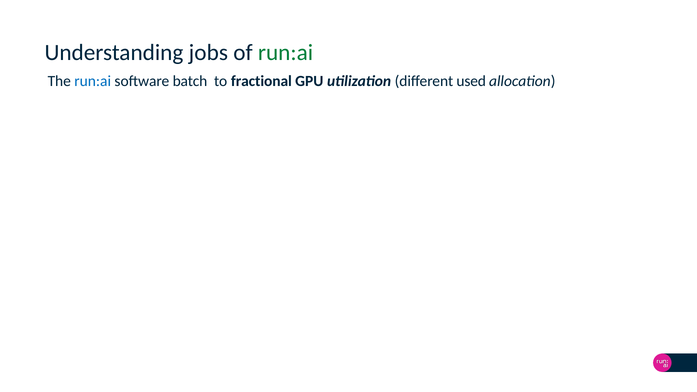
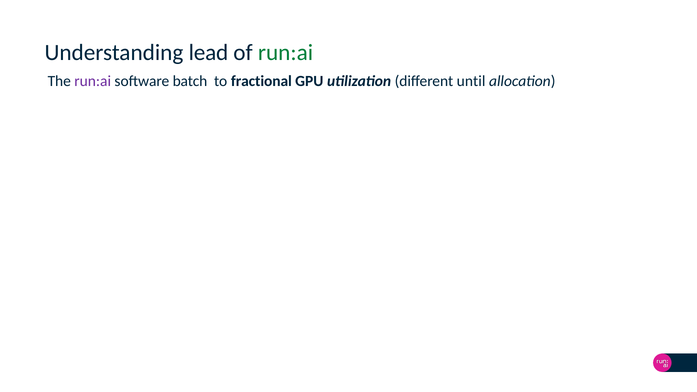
jobs: jobs -> lead
run:ai at (93, 81) colour: blue -> purple
used: used -> until
